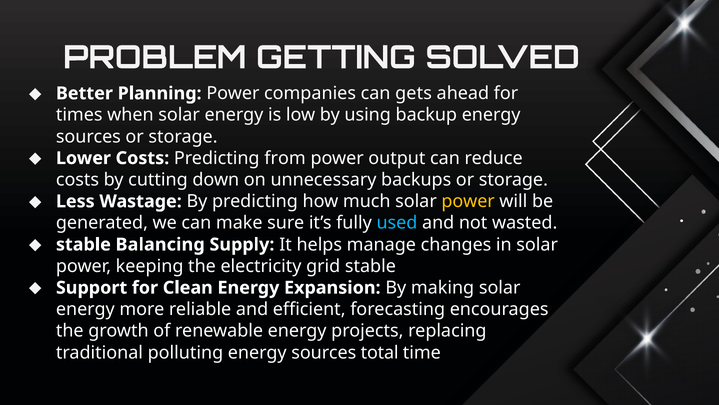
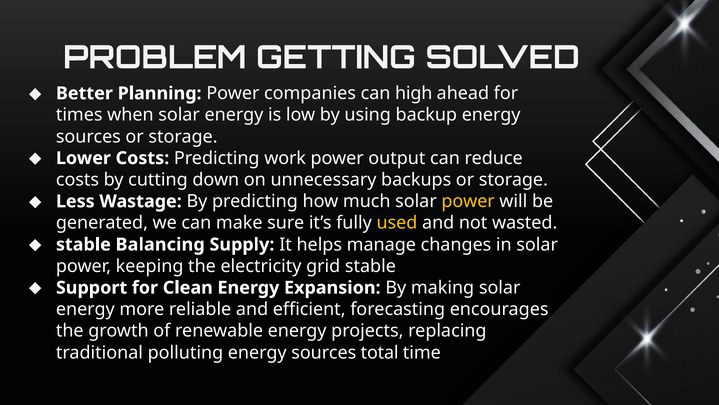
gets: gets -> high
from: from -> work
used colour: light blue -> yellow
